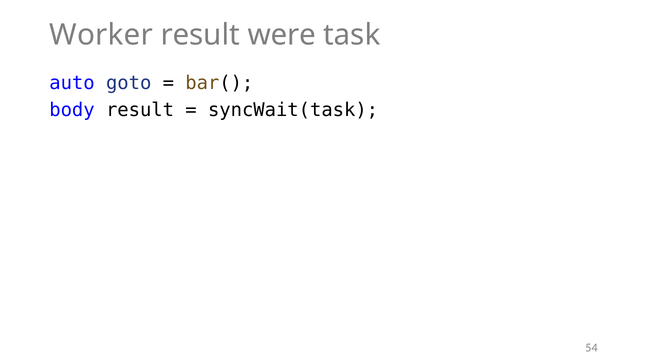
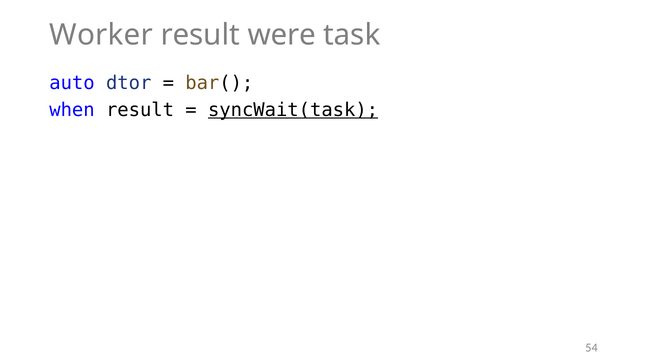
goto: goto -> dtor
body: body -> when
syncWait(task underline: none -> present
